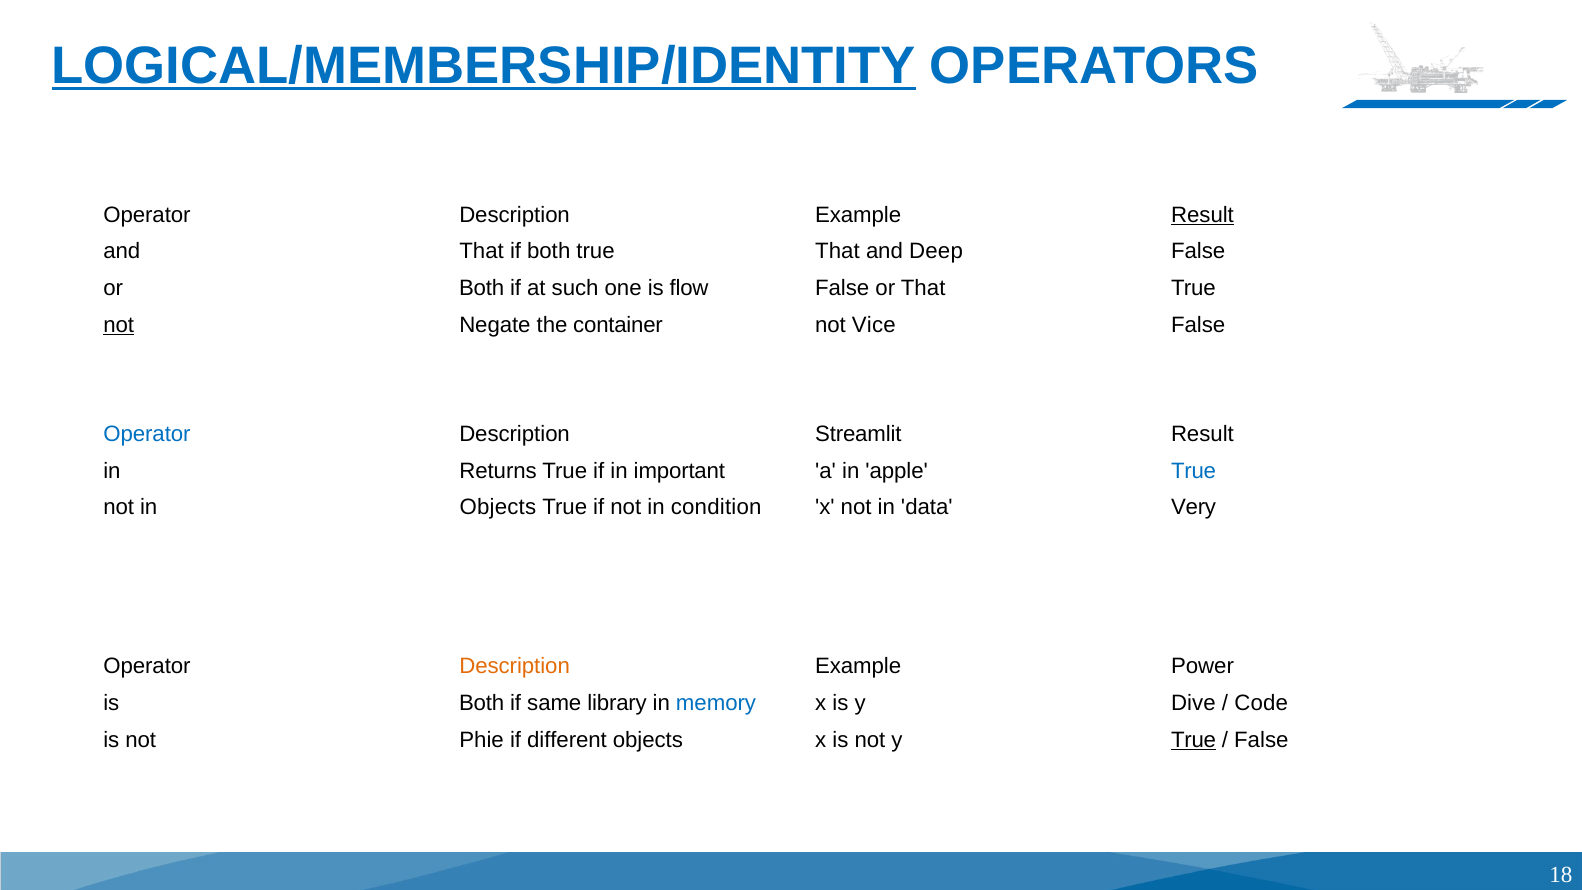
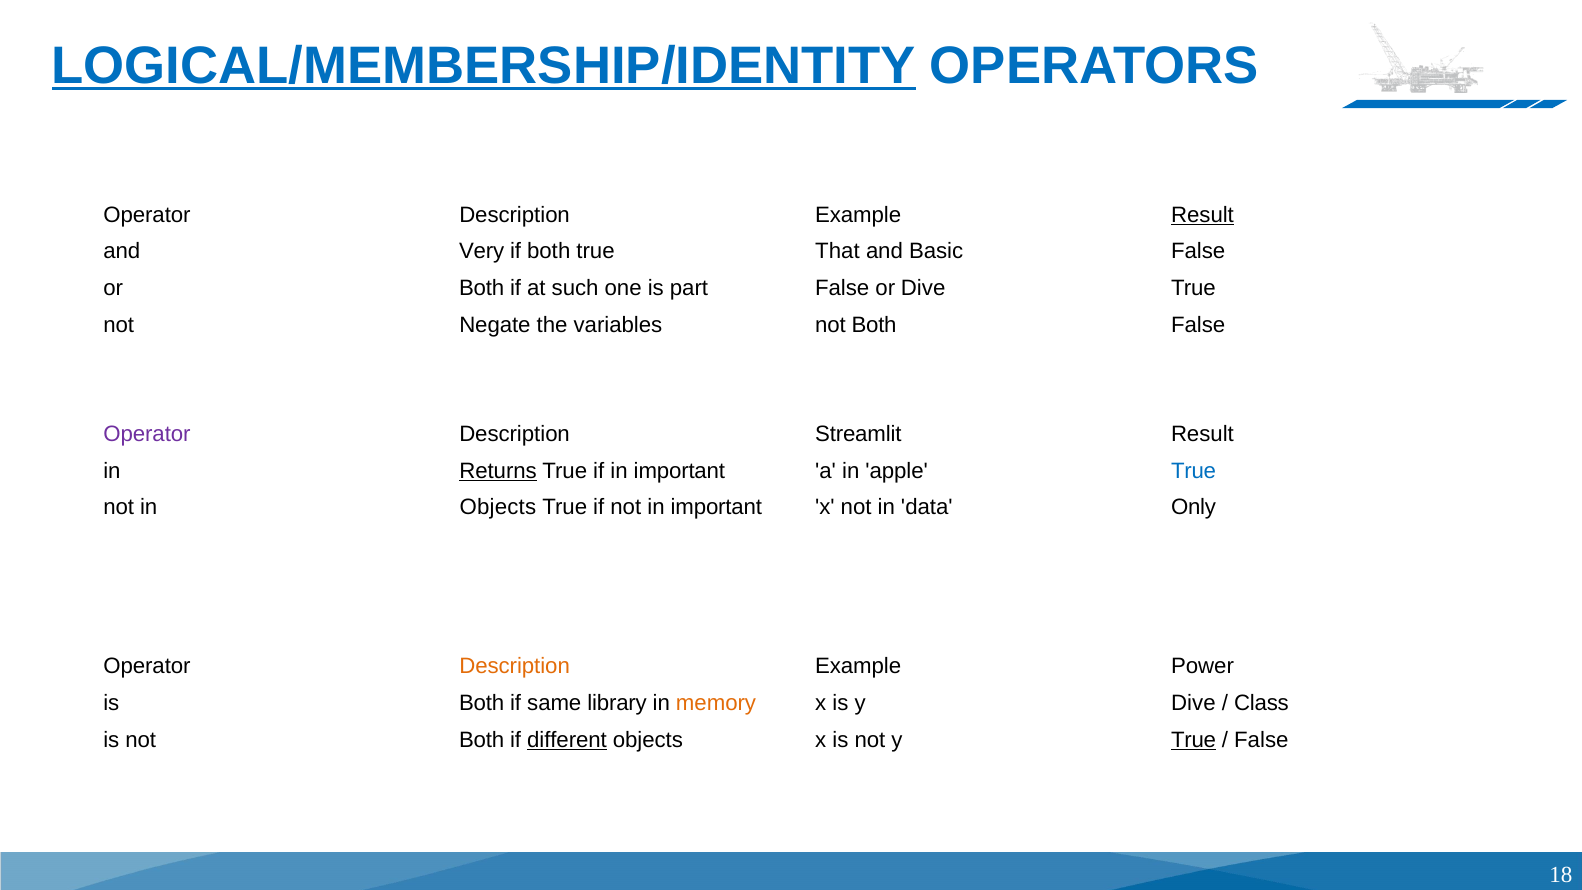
and That: That -> Very
Deep: Deep -> Basic
flow: flow -> part
or That: That -> Dive
not at (119, 325) underline: present -> none
container: container -> variables
Vice at (874, 325): Vice -> Both
Operator at (147, 434) colour: blue -> purple
Returns underline: none -> present
not in condition: condition -> important
Very: Very -> Only
memory colour: blue -> orange
Code: Code -> Class
is not Phie: Phie -> Both
different underline: none -> present
